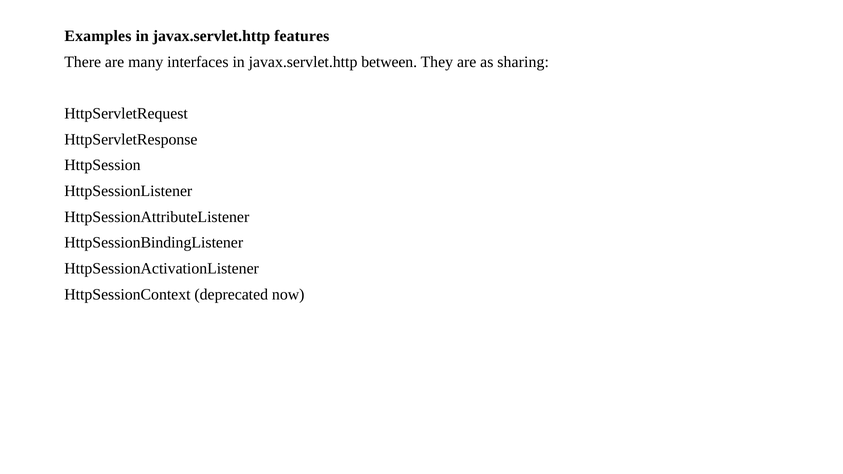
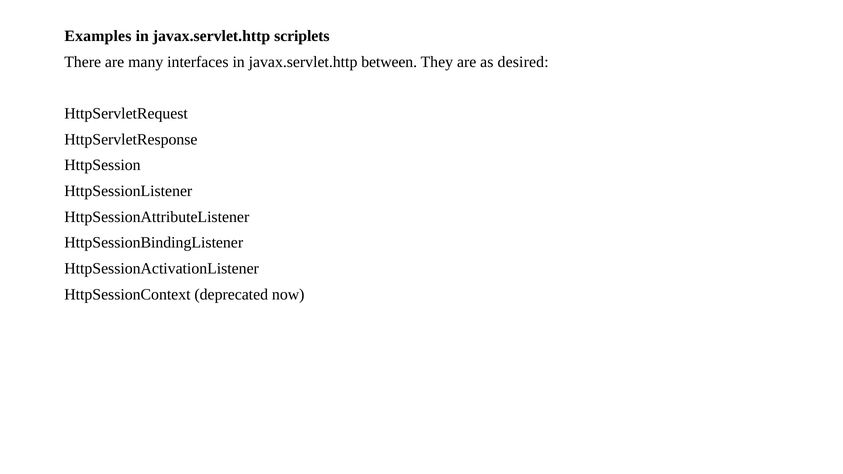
features: features -> scriplets
sharing: sharing -> desired
